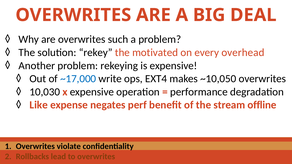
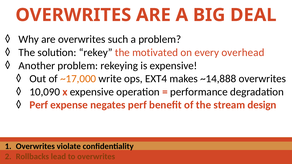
~17,000 colour: blue -> orange
~10,050: ~10,050 -> ~14,888
10,030: 10,030 -> 10,090
Like at (39, 105): Like -> Perf
offline: offline -> design
